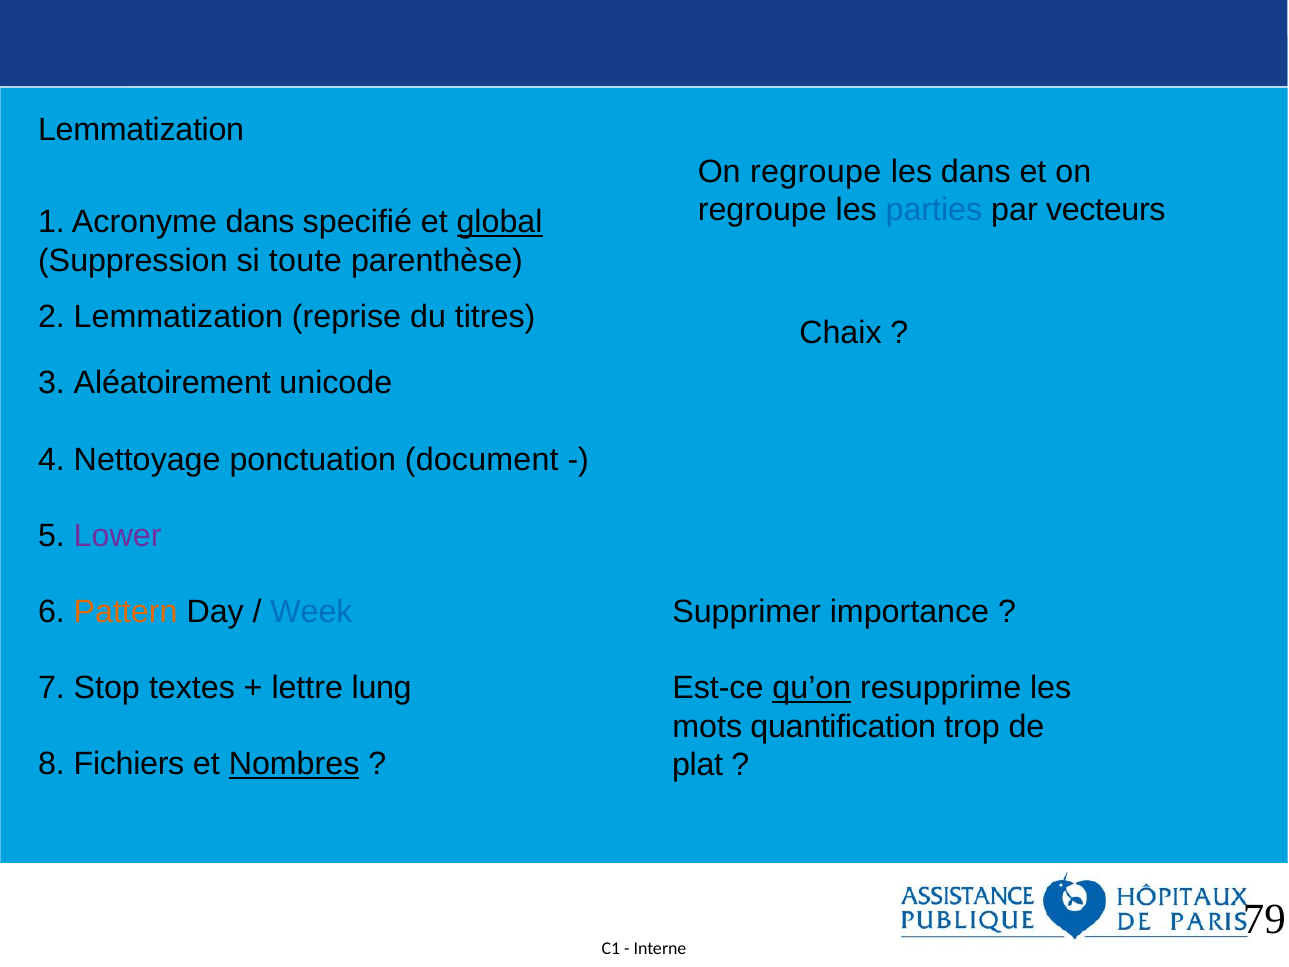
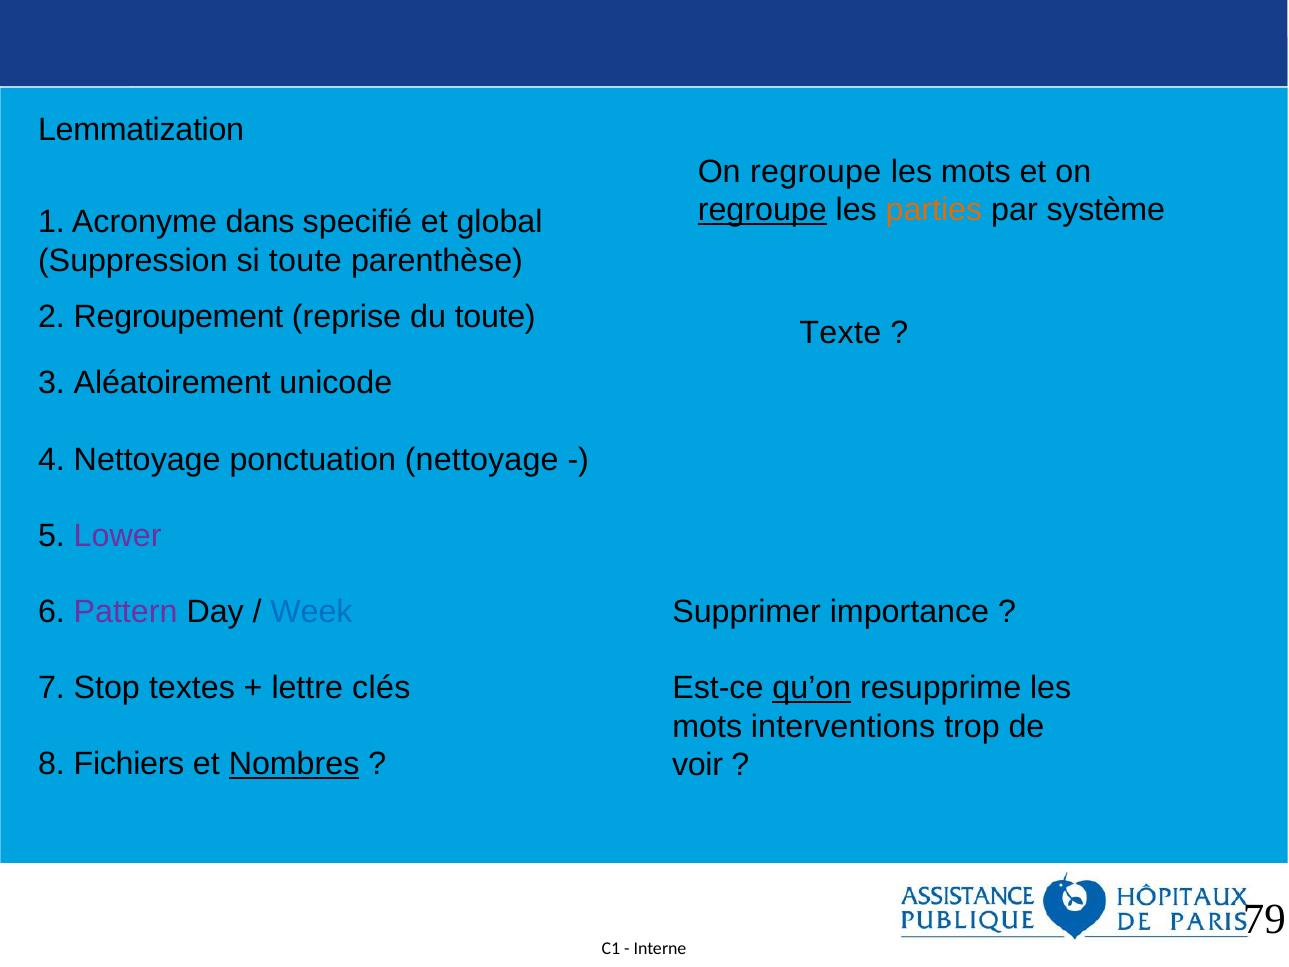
dans at (976, 171): dans -> mots
regroupe at (762, 210) underline: none -> present
parties colour: blue -> orange
vecteurs: vecteurs -> système
global underline: present -> none
2 Lemmatization: Lemmatization -> Regroupement
du titres: titres -> toute
Chaix: Chaix -> Texte
ponctuation document: document -> nettoyage
Pattern colour: orange -> purple
lung: lung -> clés
quantification: quantification -> interventions
plat: plat -> voir
